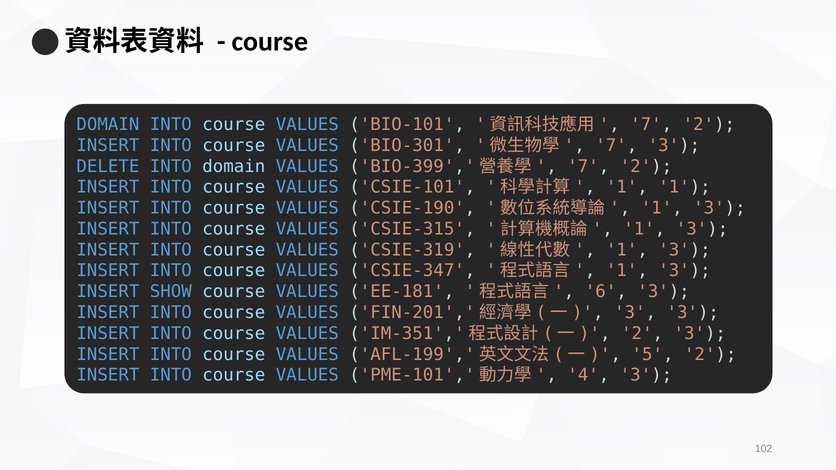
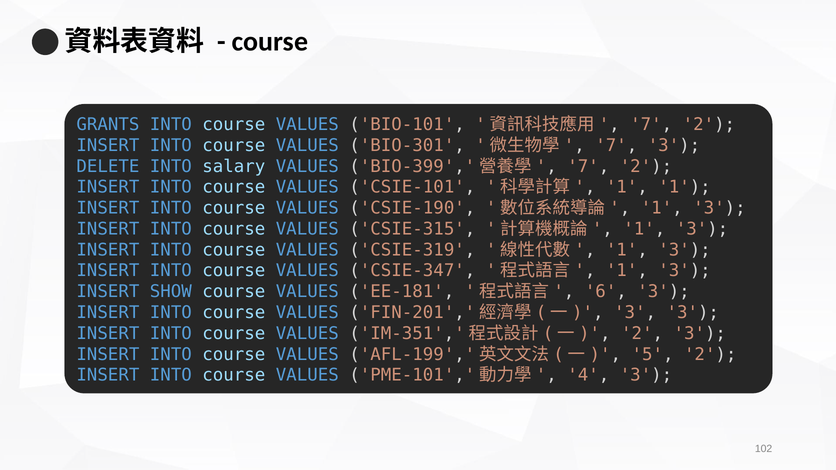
DOMAIN at (108, 125): DOMAIN -> GRANTS
INTO domain: domain -> salary
